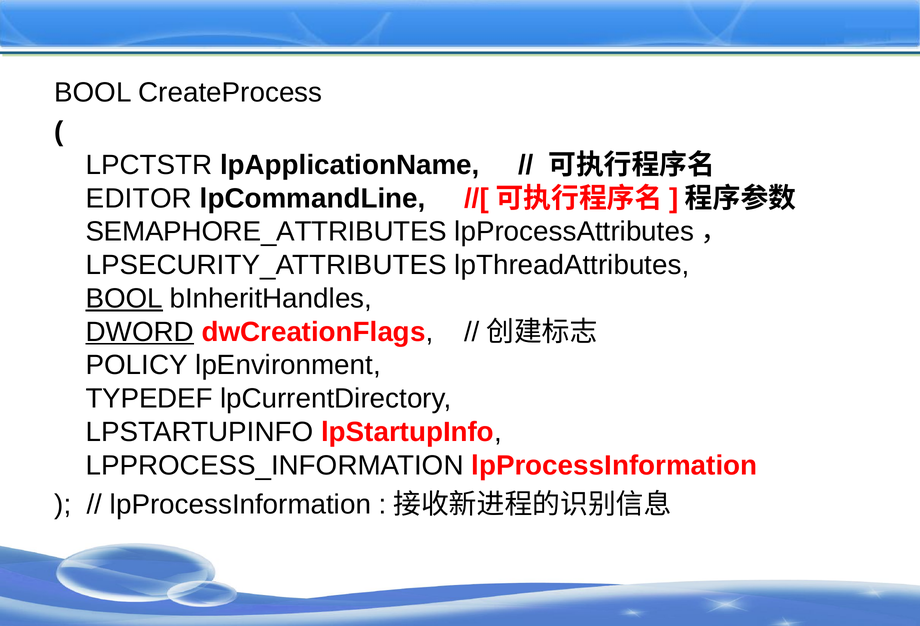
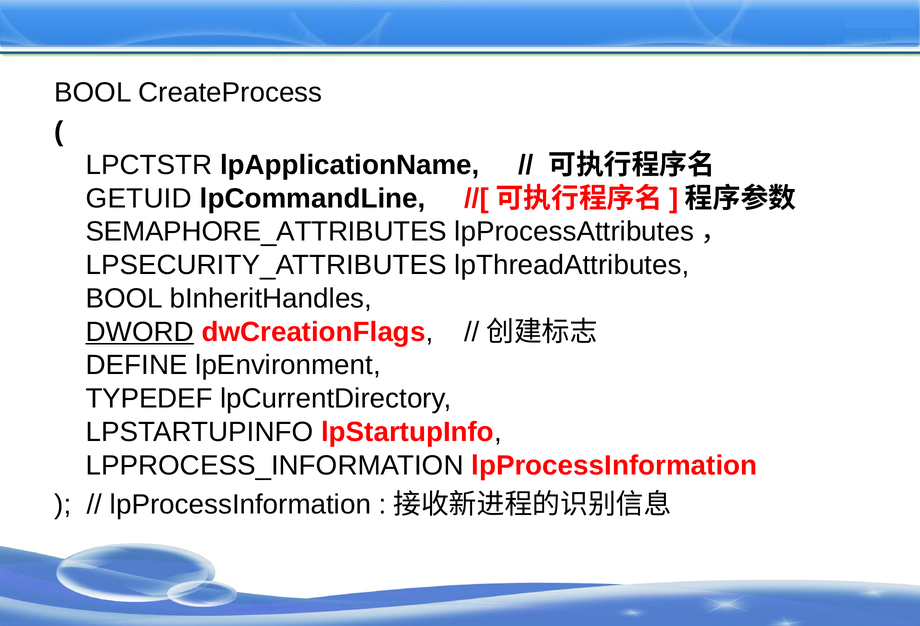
EDITOR: EDITOR -> GETUID
BOOL at (124, 298) underline: present -> none
POLICY: POLICY -> DEFINE
